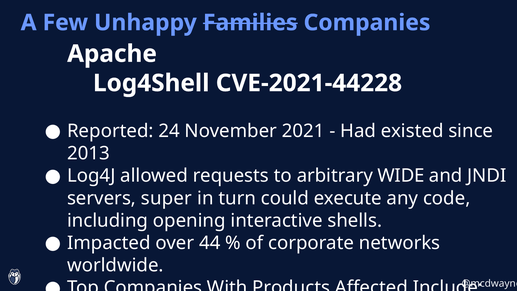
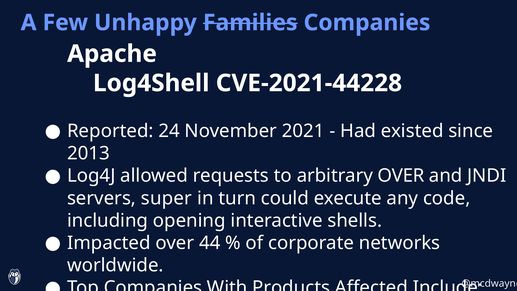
arbitrary WIDE: WIDE -> OVER
